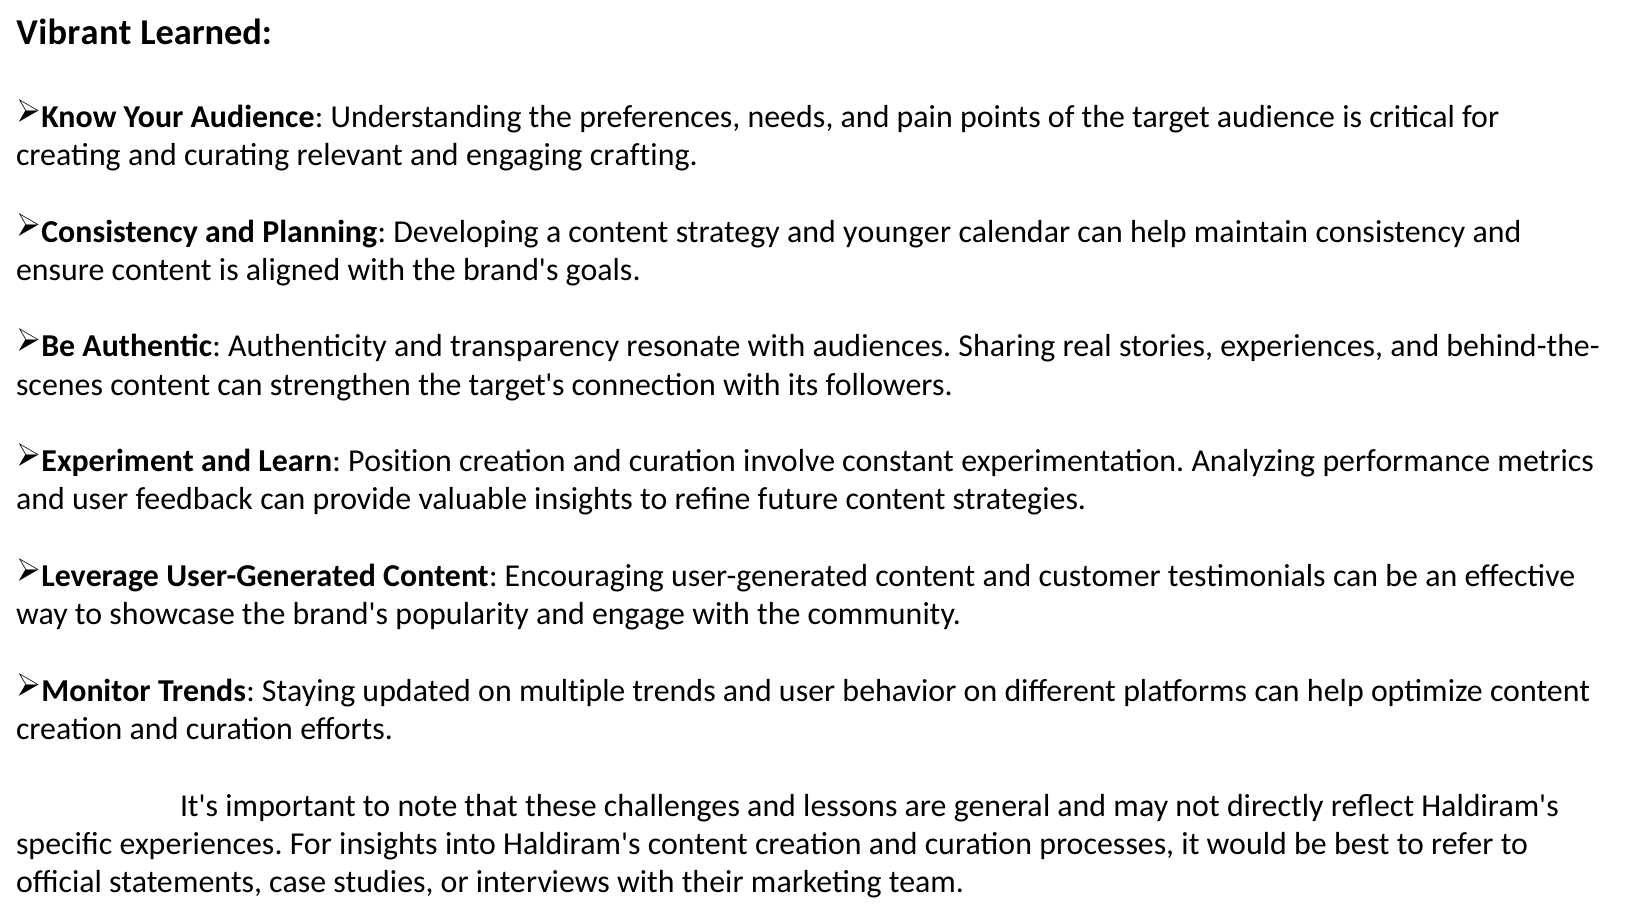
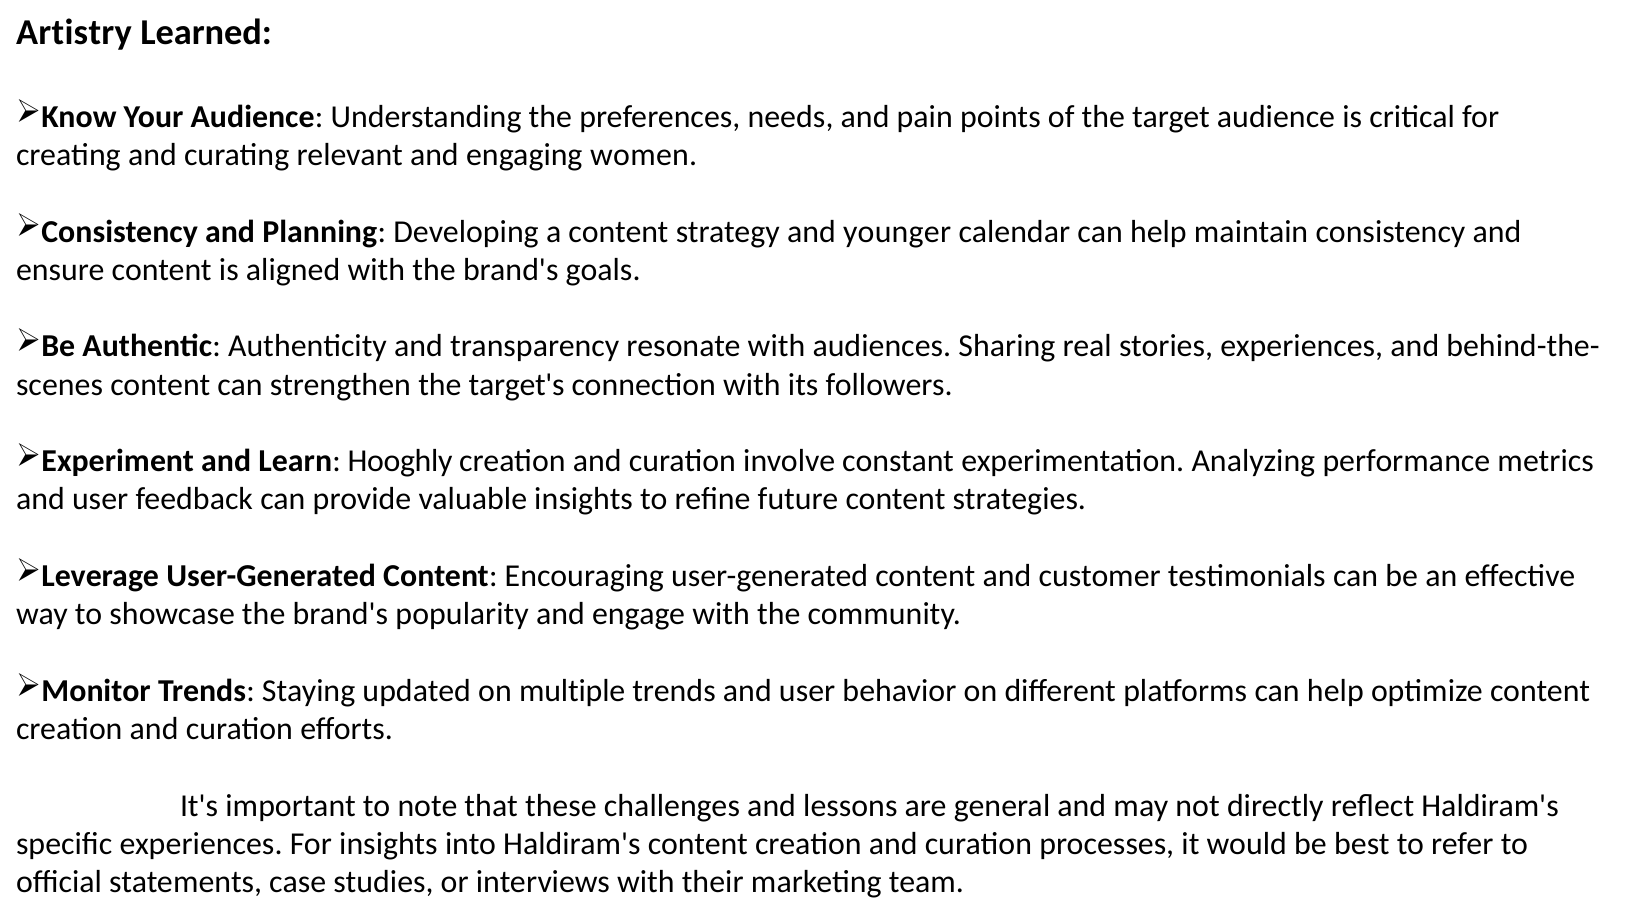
Vibrant: Vibrant -> Artistry
crafting: crafting -> women
Position: Position -> Hooghly
